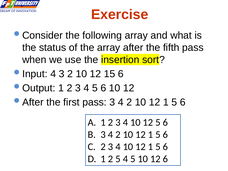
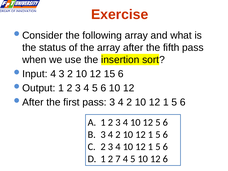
2 5: 5 -> 7
